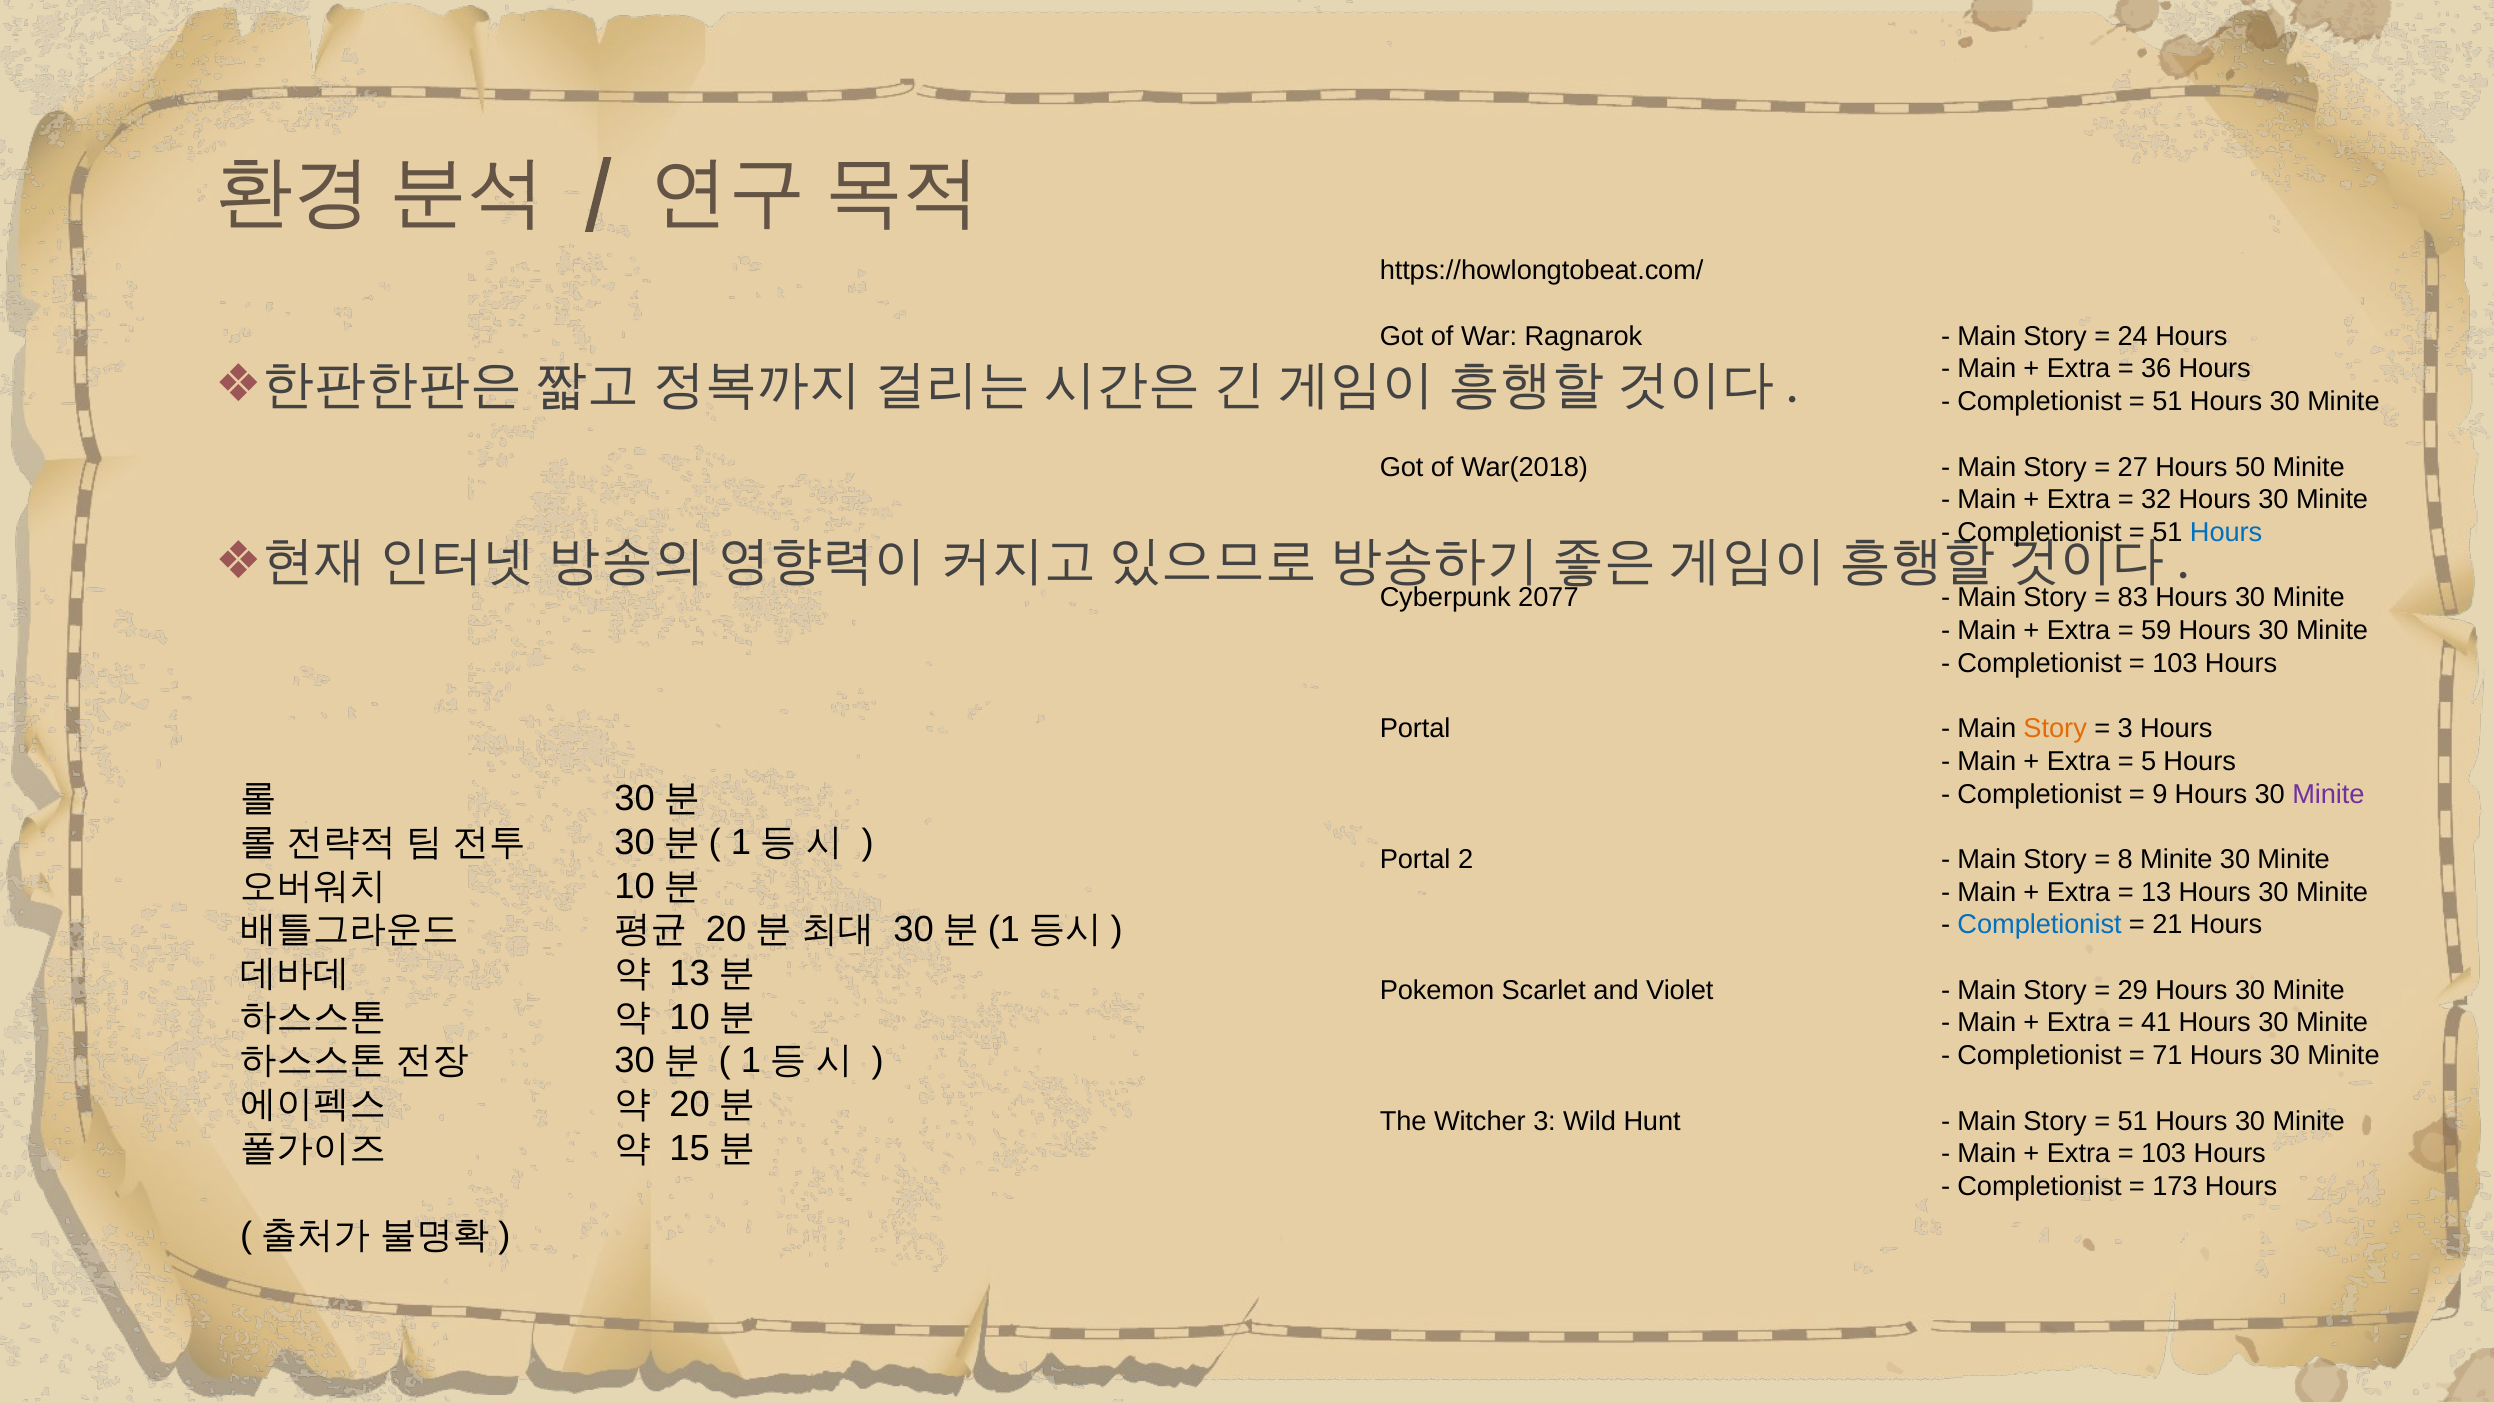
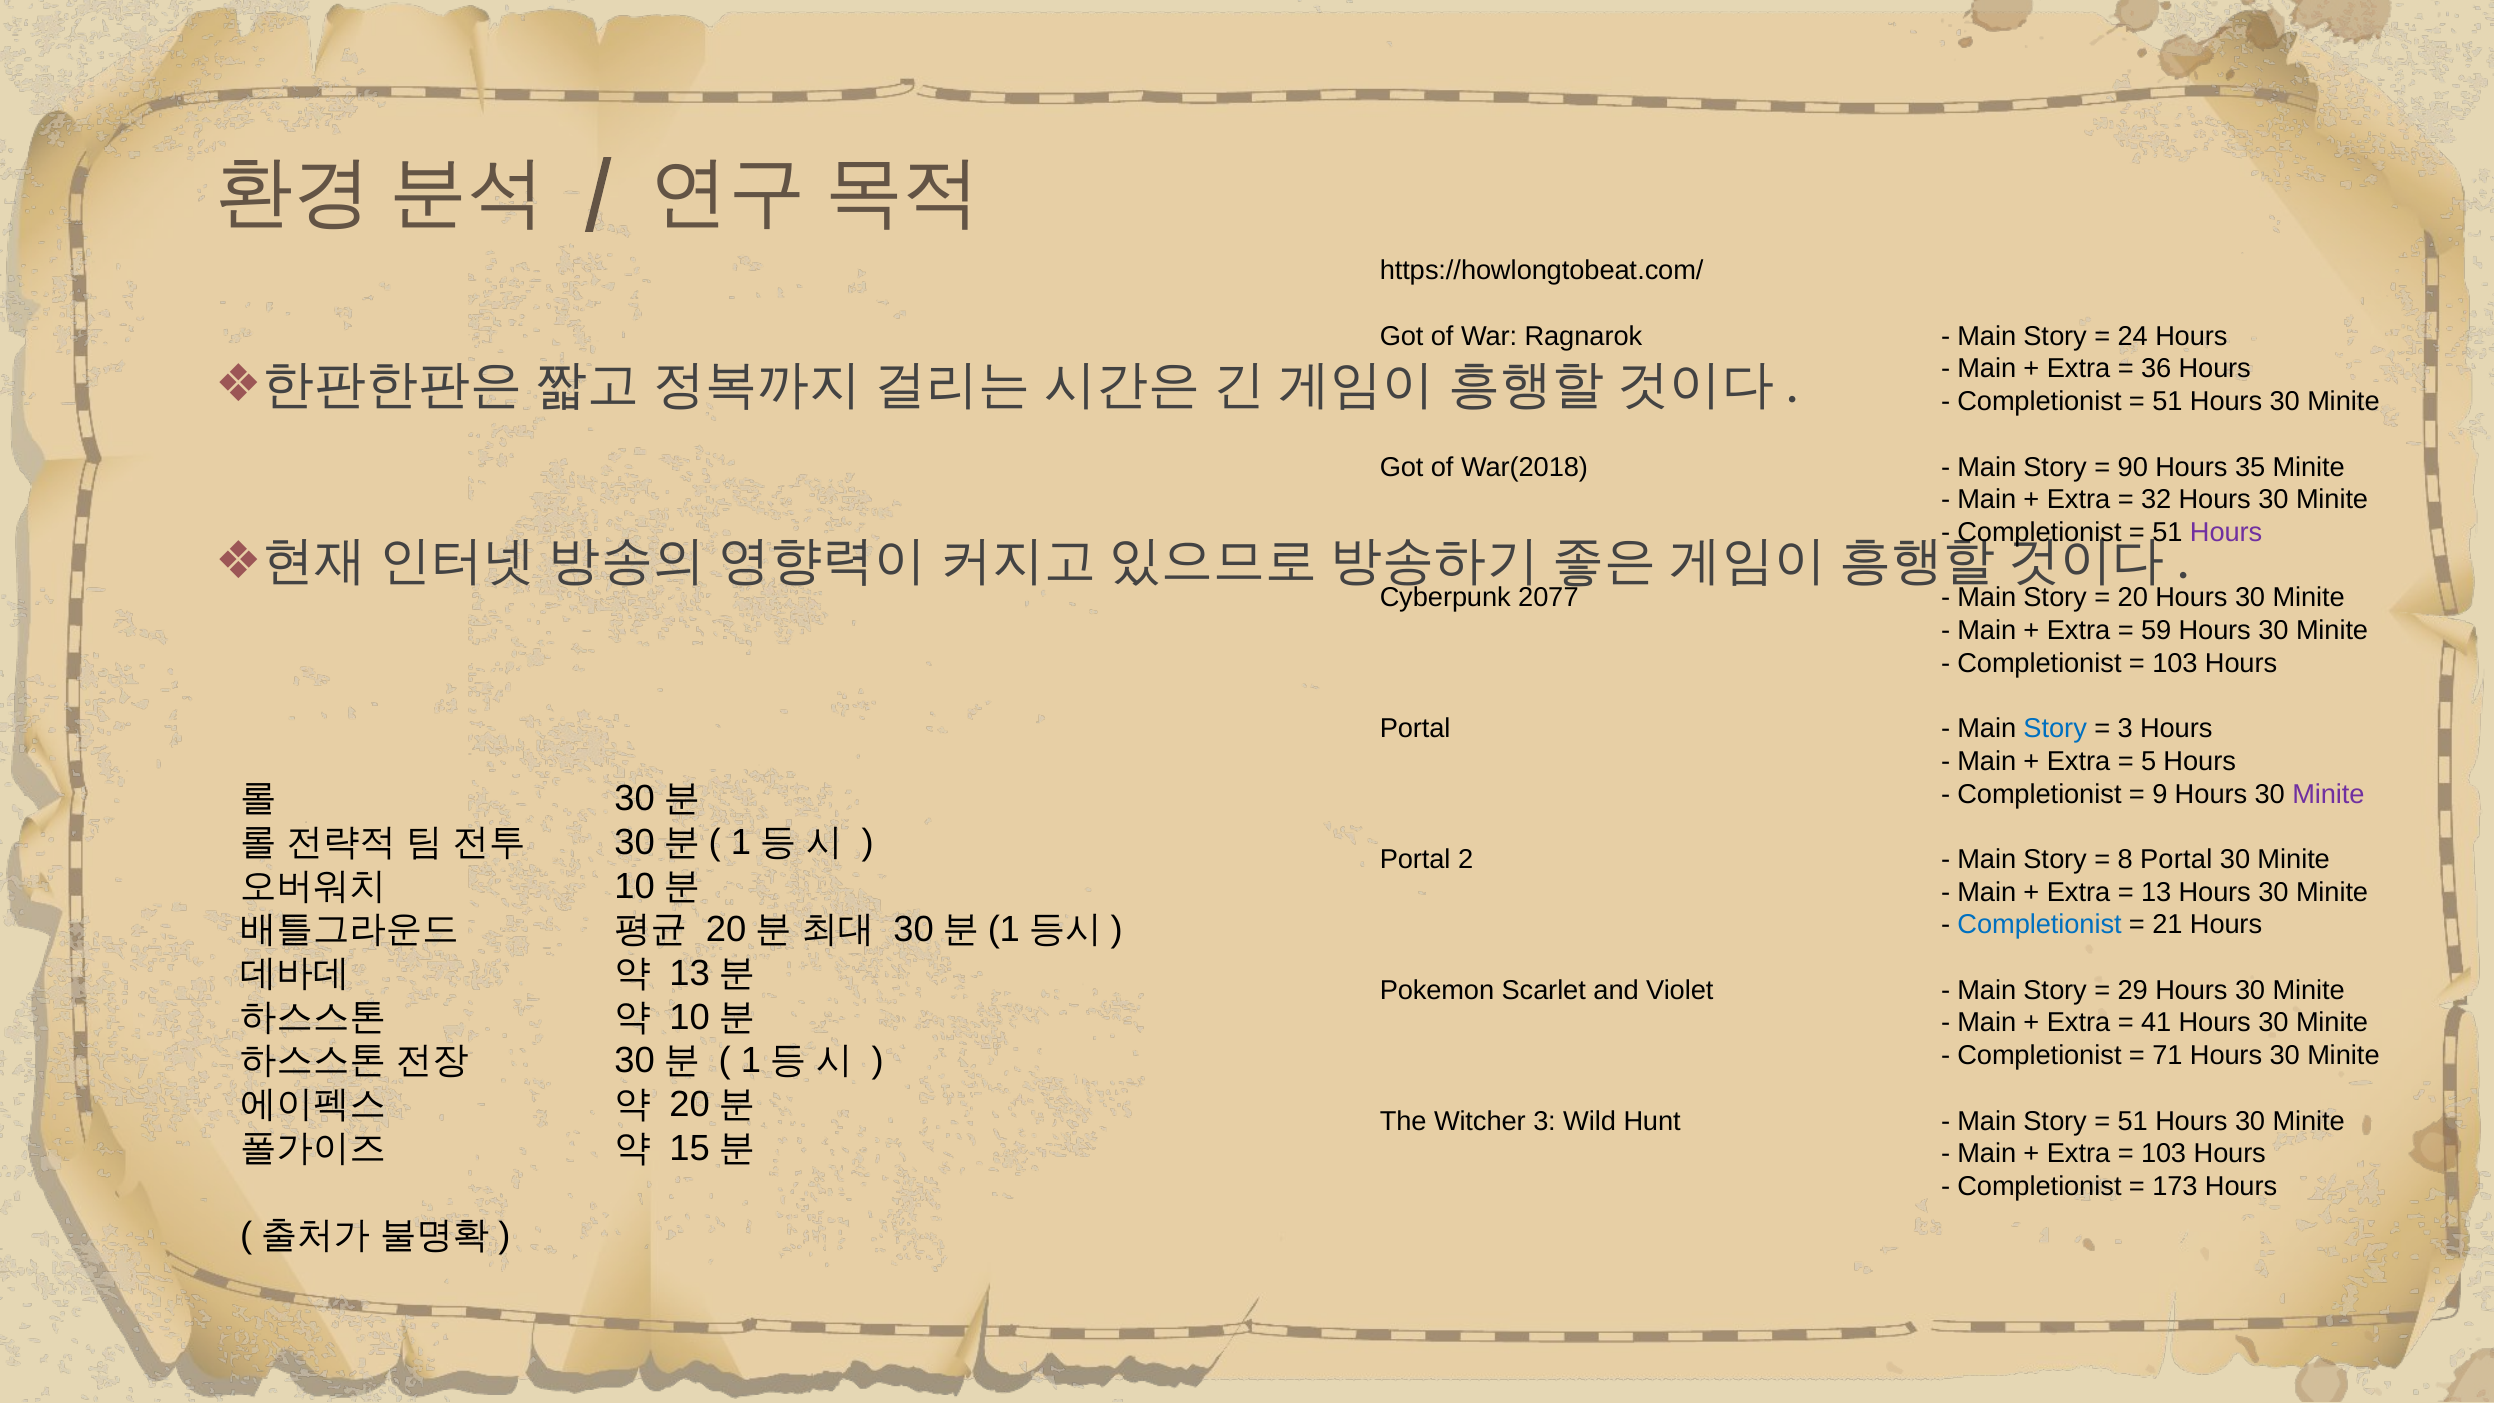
27: 27 -> 90
50: 50 -> 35
Hours at (2226, 532) colour: blue -> purple
83 at (2133, 598): 83 -> 20
Story at (2055, 729) colour: orange -> blue
8 Minite: Minite -> Portal
